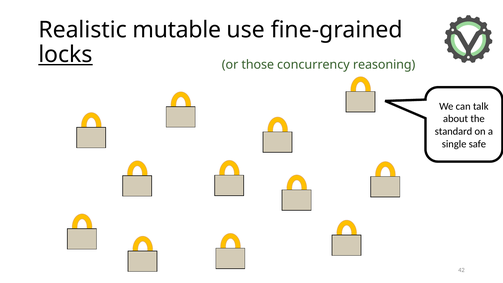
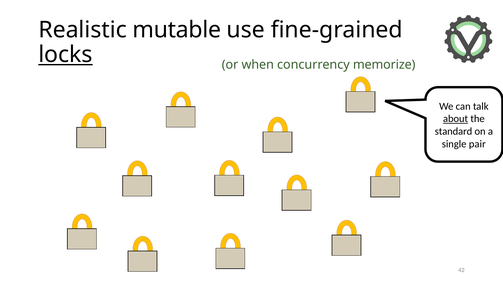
those: those -> when
reasoning: reasoning -> memorize
about underline: none -> present
safe: safe -> pair
